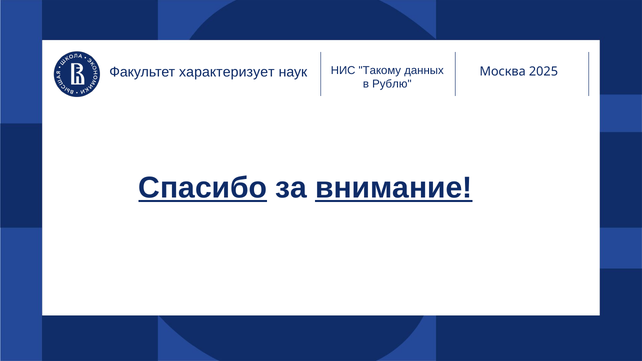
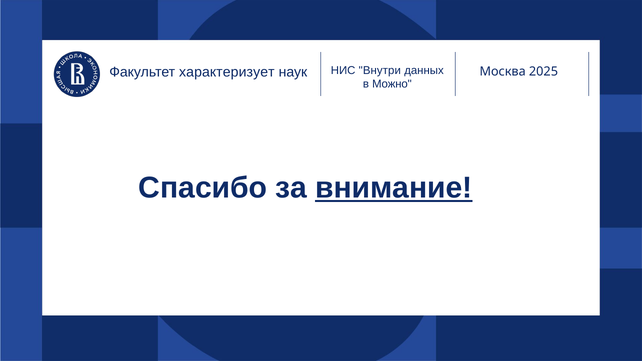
Такому: Такому -> Внутри
Рублю: Рублю -> Можно
Спасибо underline: present -> none
